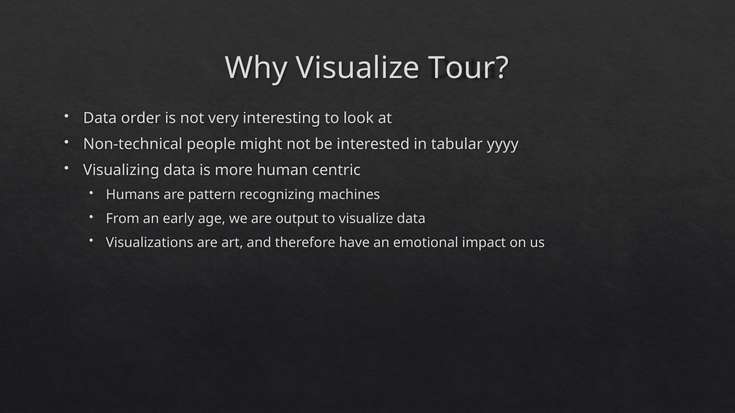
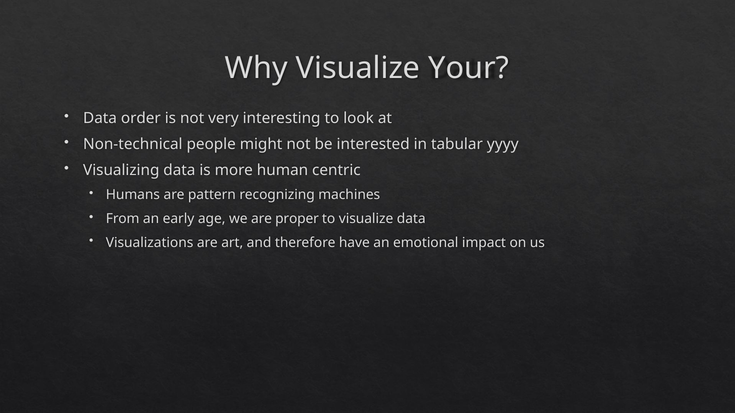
Tour: Tour -> Your
output: output -> proper
